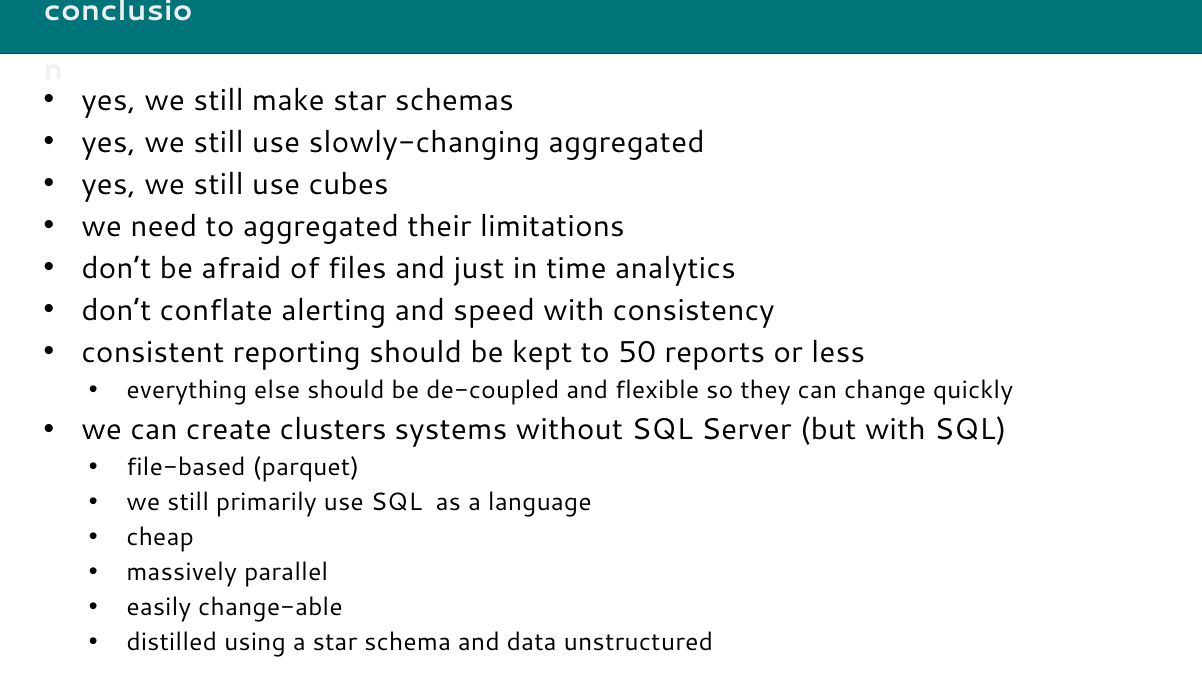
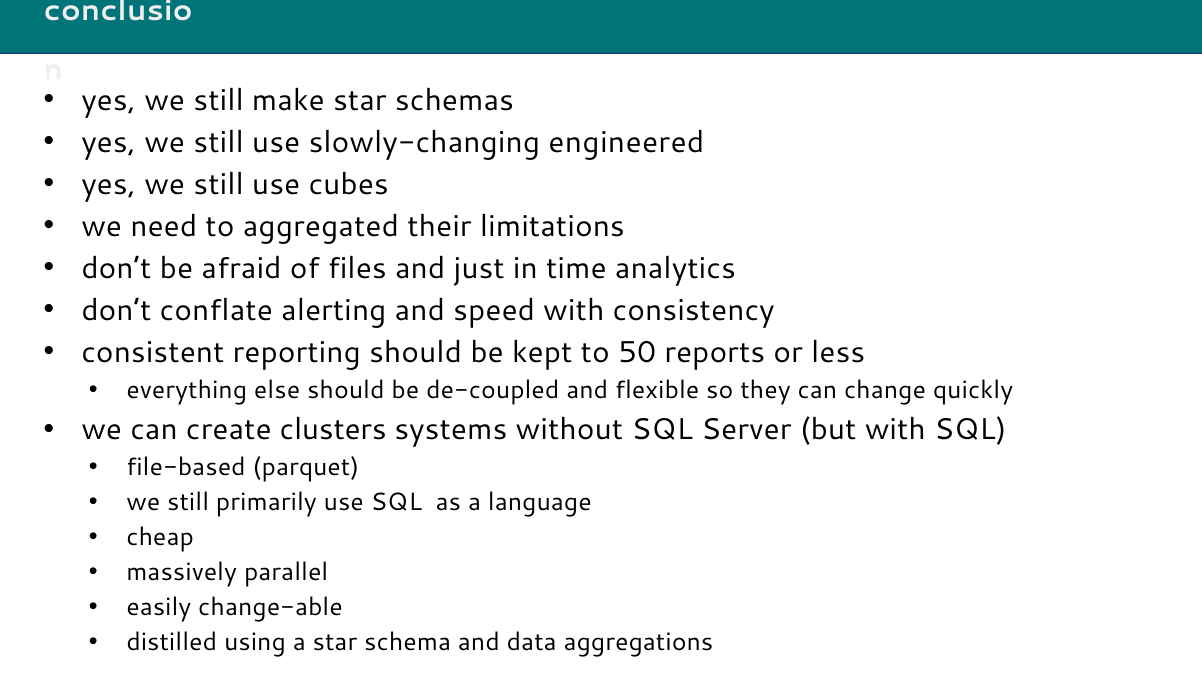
slowly-changing aggregated: aggregated -> engineered
unstructured: unstructured -> aggregations
